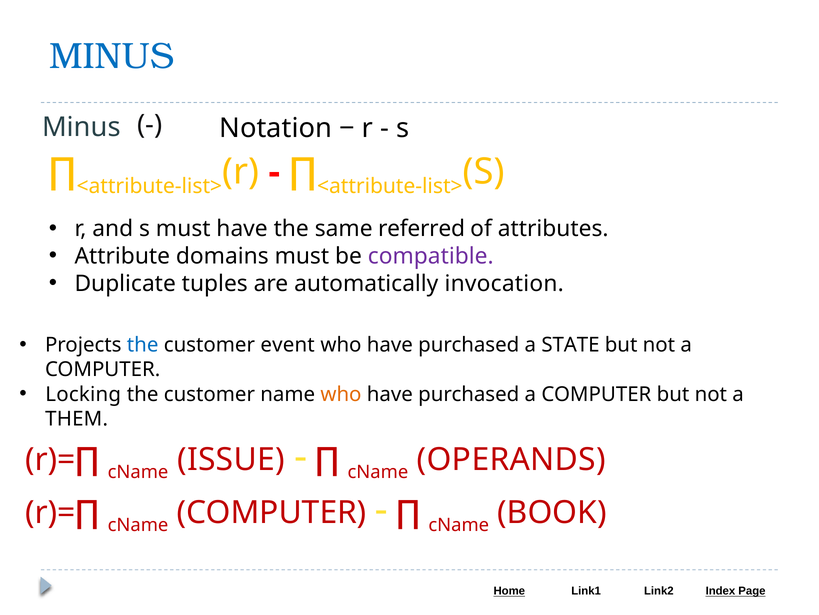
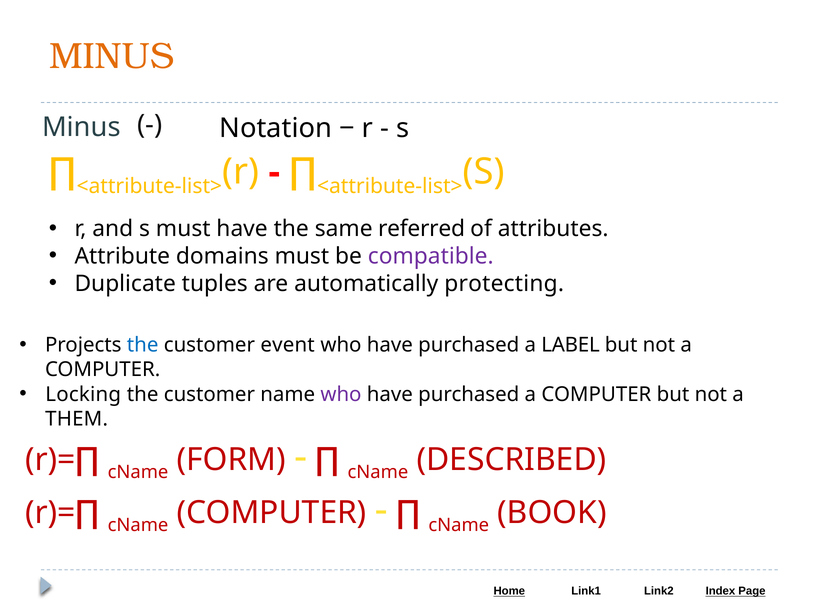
MINUS at (112, 56) colour: blue -> orange
invocation: invocation -> protecting
STATE: STATE -> LABEL
who at (341, 394) colour: orange -> purple
ISSUE: ISSUE -> FORM
OPERANDS: OPERANDS -> DESCRIBED
